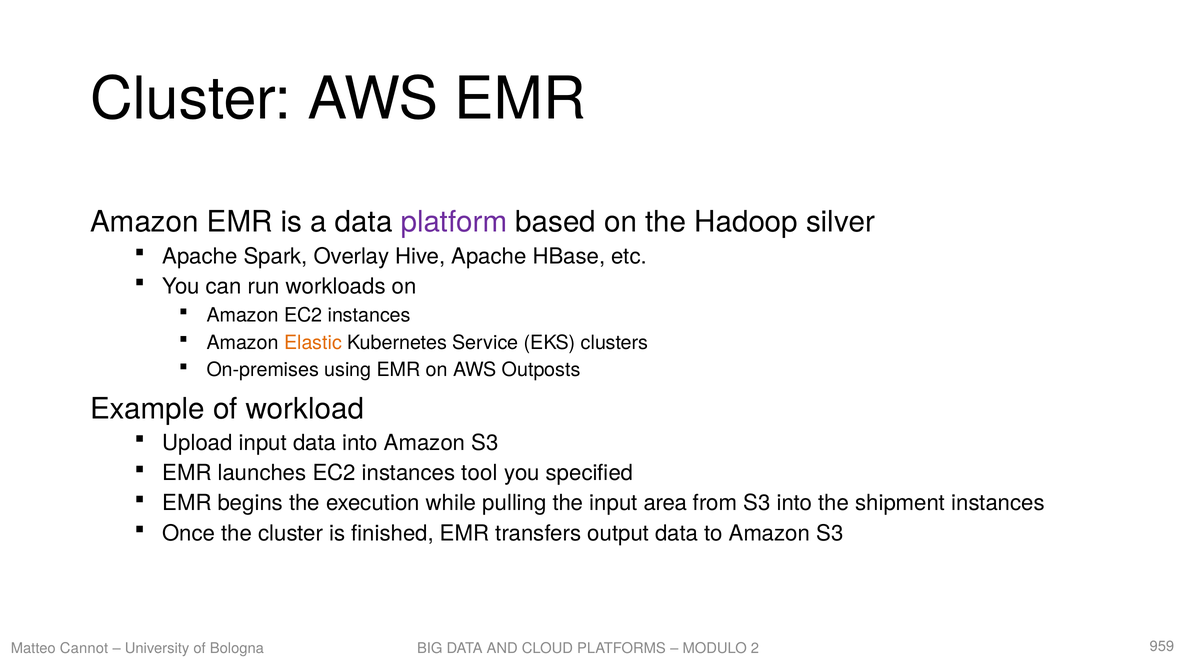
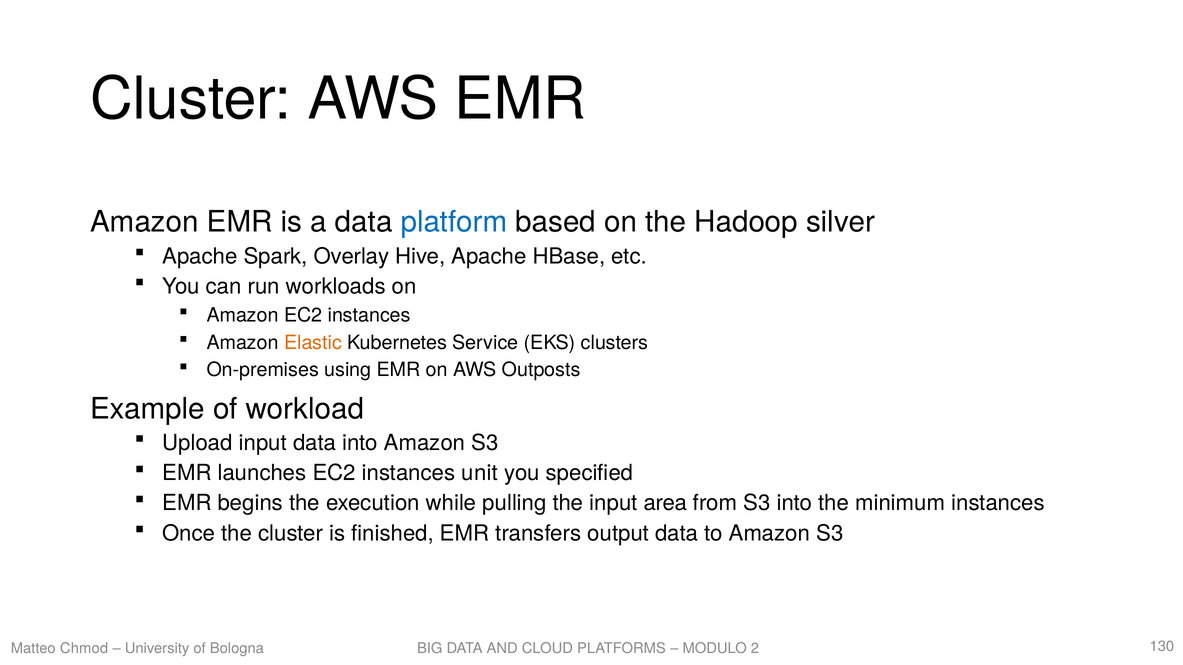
platform colour: purple -> blue
tool: tool -> unit
shipment: shipment -> minimum
Cannot: Cannot -> Chmod
959: 959 -> 130
